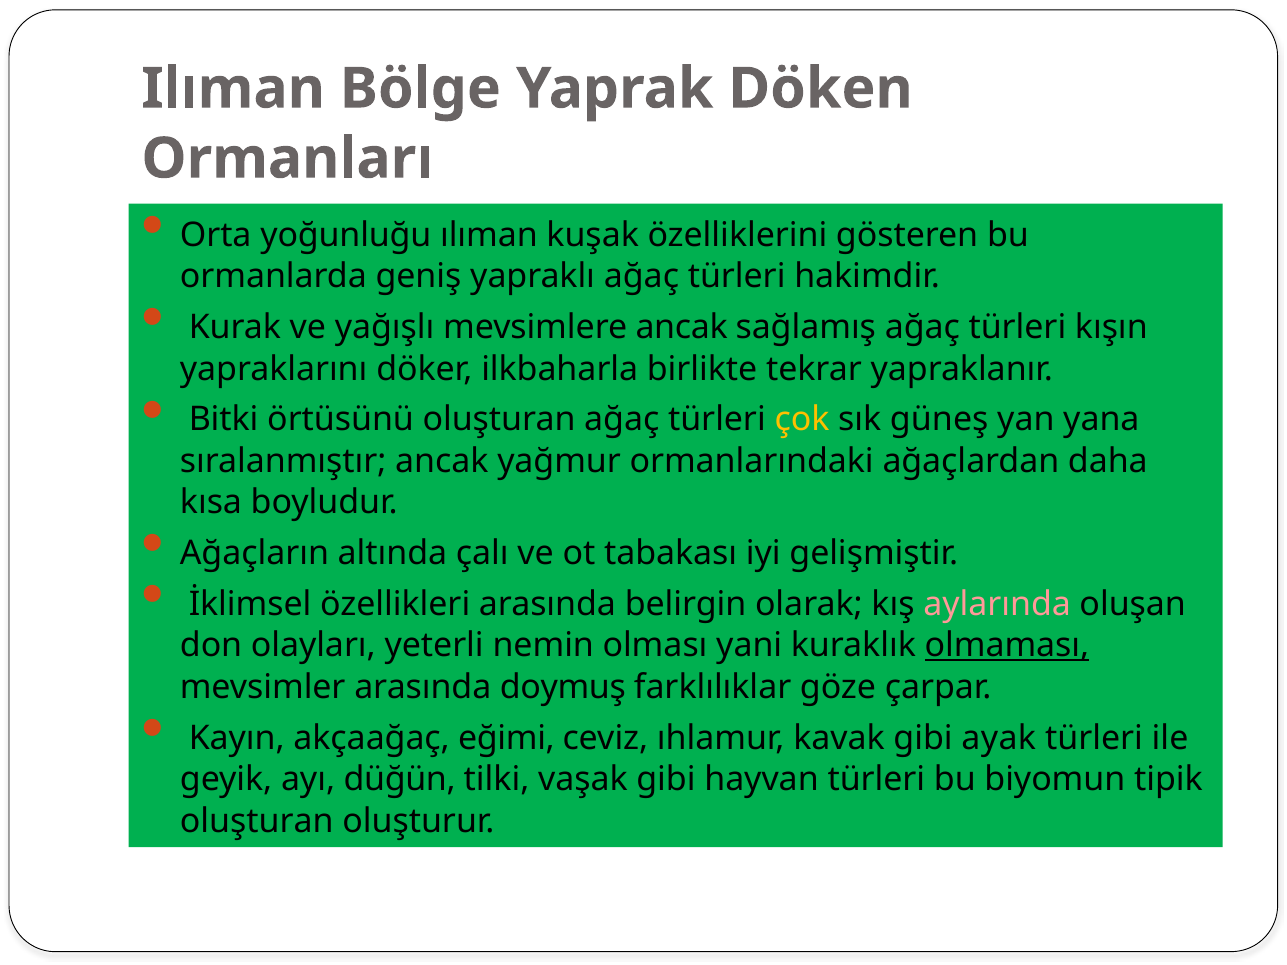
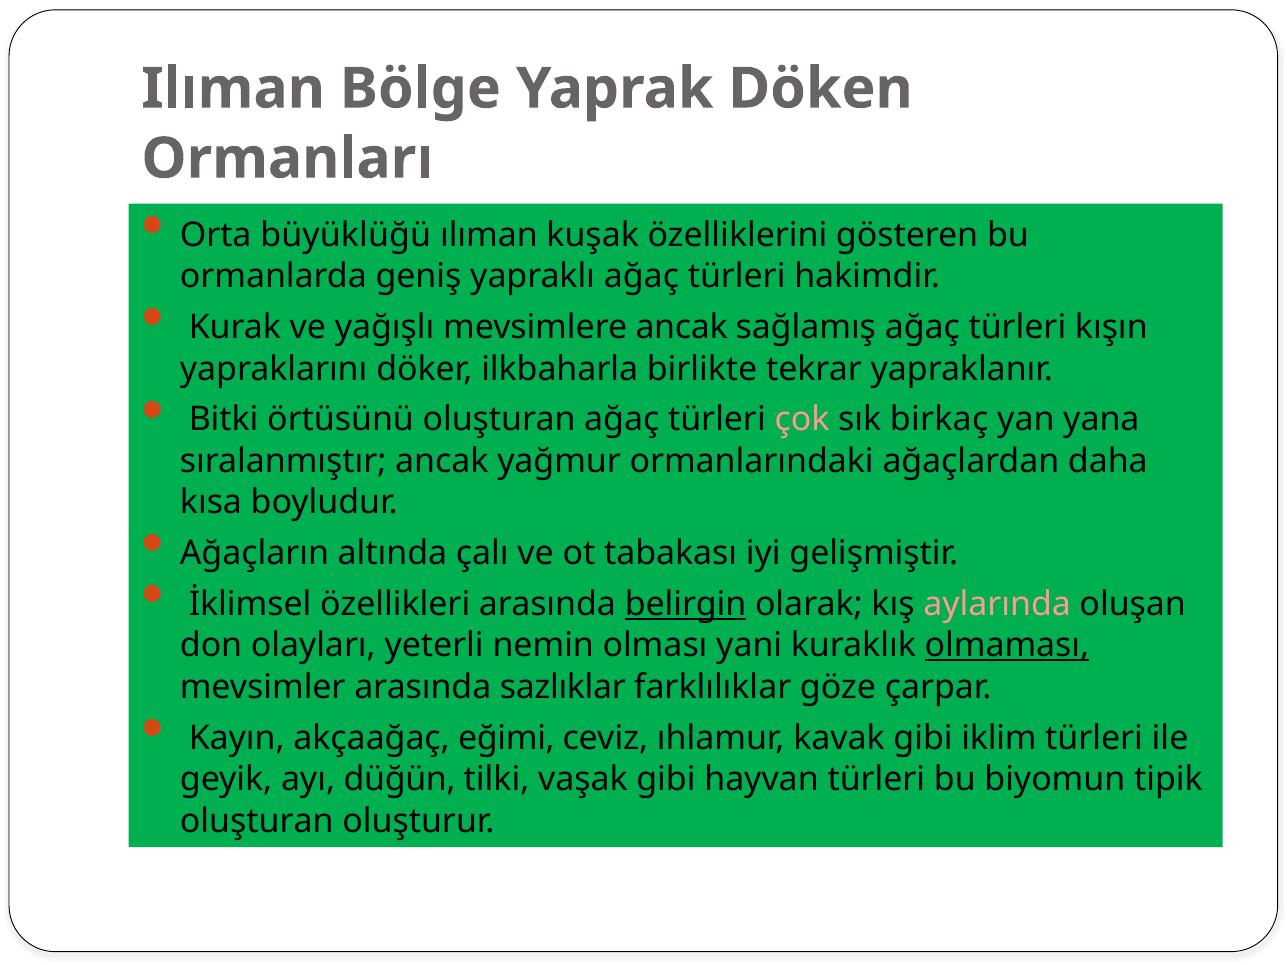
yoğunluğu: yoğunluğu -> büyüklüğü
çok colour: yellow -> pink
güneş: güneş -> birkaç
belirgin underline: none -> present
doymuş: doymuş -> sazlıklar
ayak: ayak -> iklim
